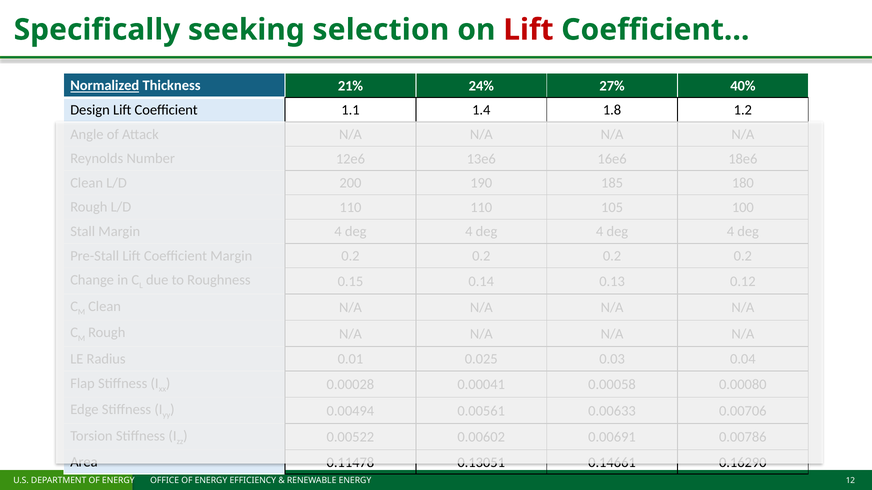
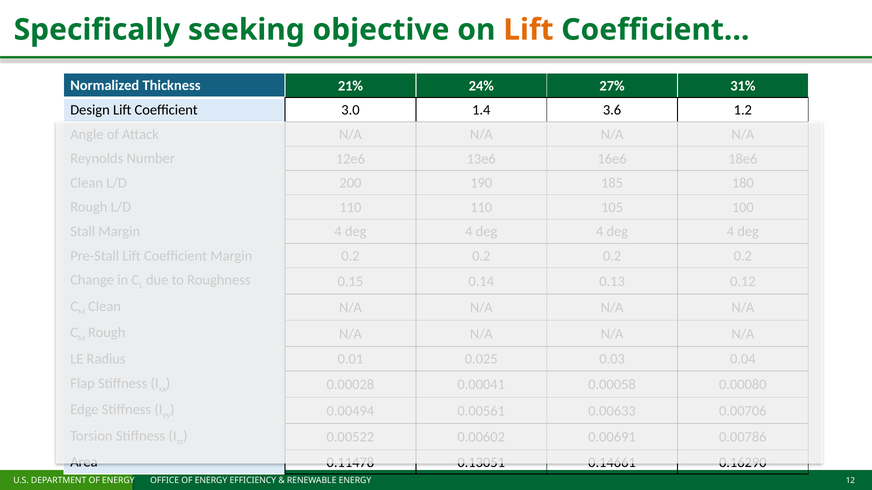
selection: selection -> objective
Lift at (528, 30) colour: red -> orange
Normalized underline: present -> none
40%: 40% -> 31%
1.1: 1.1 -> 3.0
1.8: 1.8 -> 3.6
